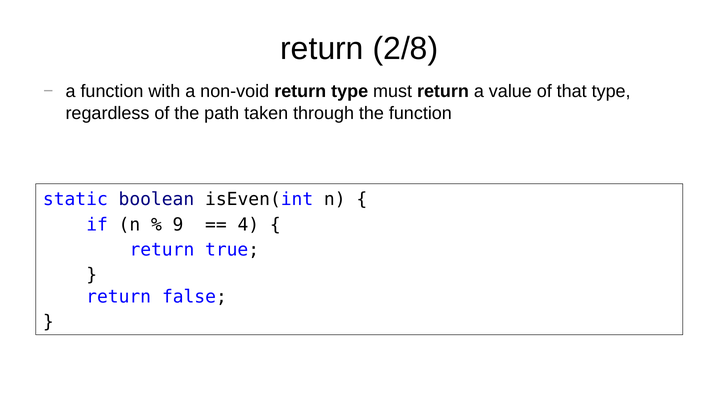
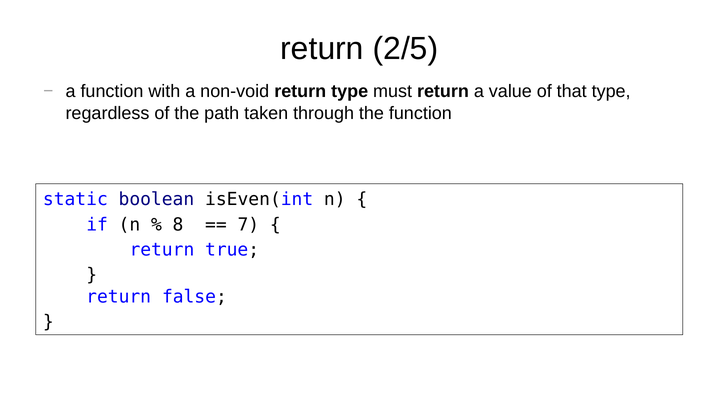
2/8: 2/8 -> 2/5
9: 9 -> 8
4: 4 -> 7
